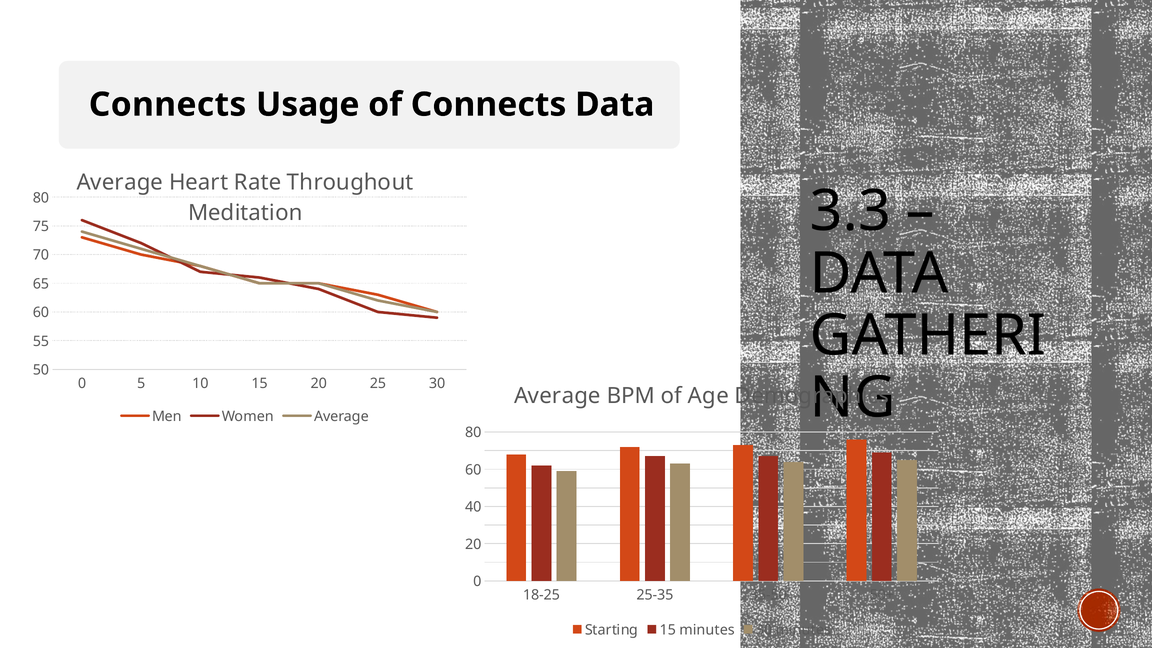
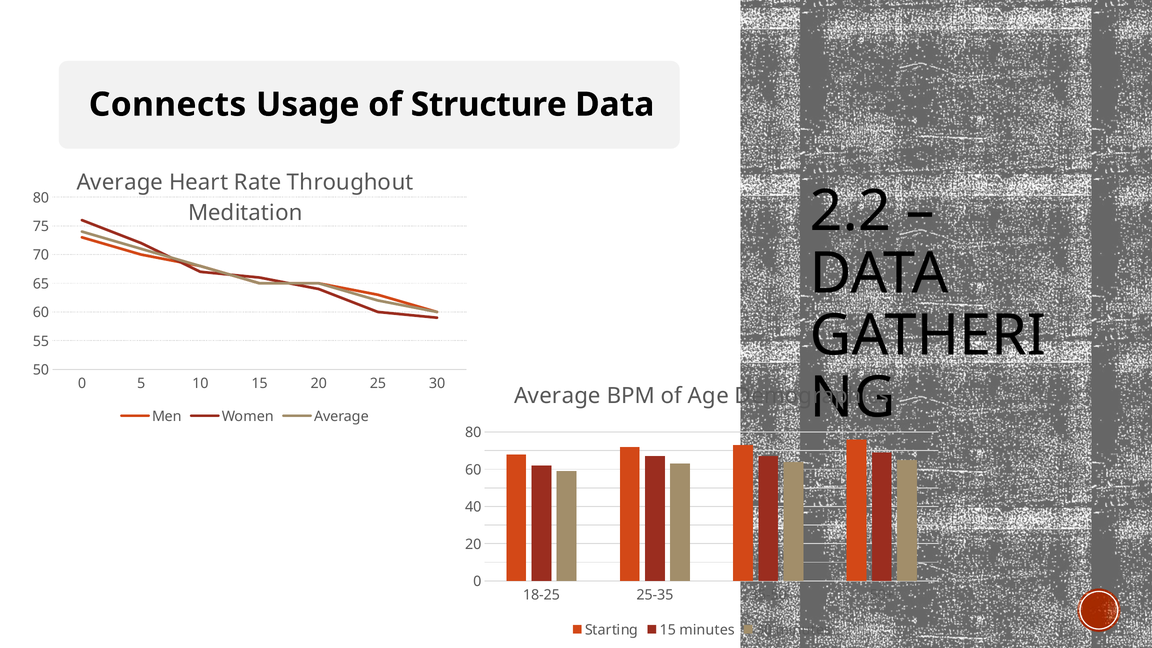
of Connects: Connects -> Structure
3.3: 3.3 -> 2.2
